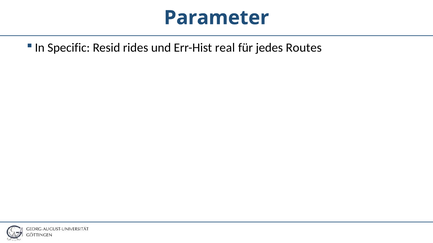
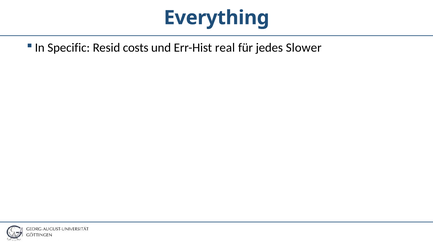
Parameter: Parameter -> Everything
rides: rides -> costs
Routes: Routes -> Slower
